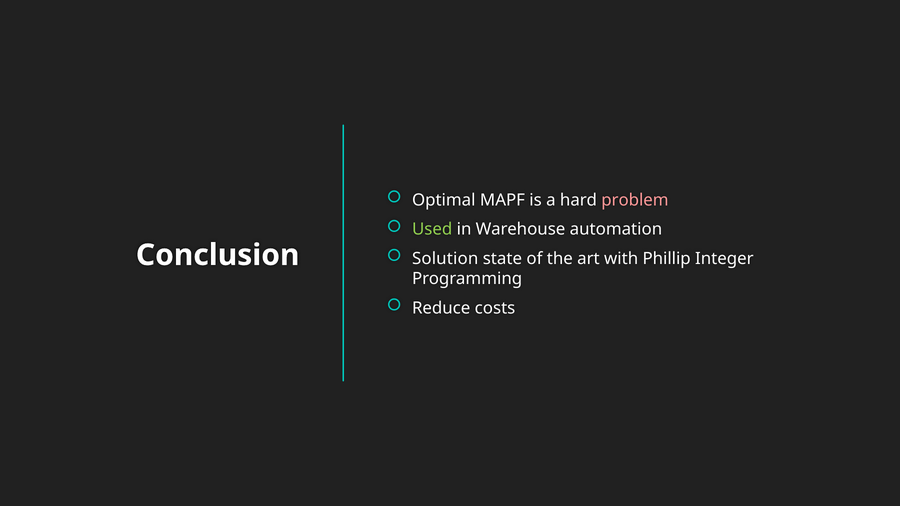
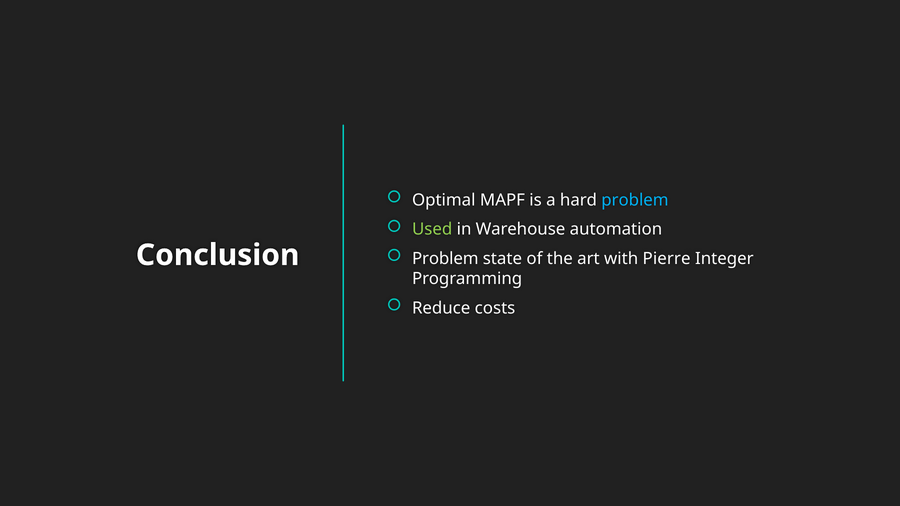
problem at (635, 200) colour: pink -> light blue
Solution at (445, 259): Solution -> Problem
Phillip: Phillip -> Pierre
